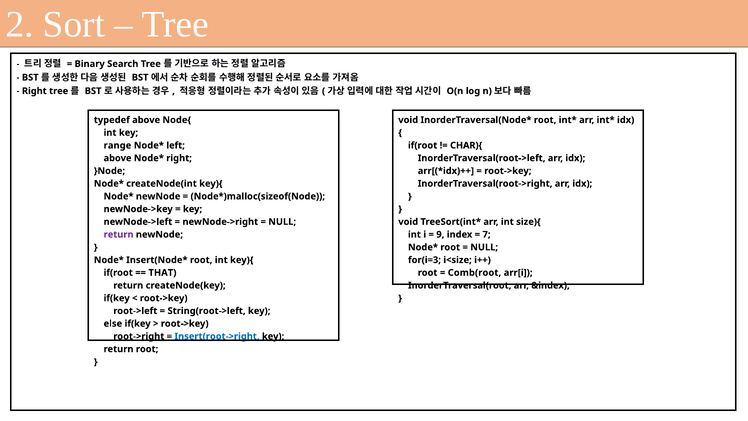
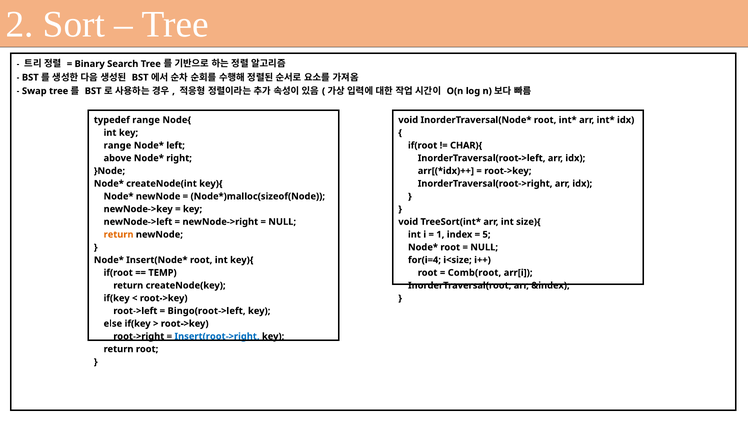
Right at (34, 91): Right -> Swap
typedef above: above -> range
return at (119, 234) colour: purple -> orange
9: 9 -> 1
7: 7 -> 5
for(i=3: for(i=3 -> for(i=4
THAT: THAT -> TEMP
String(root->left: String(root->left -> Bingo(root->left
